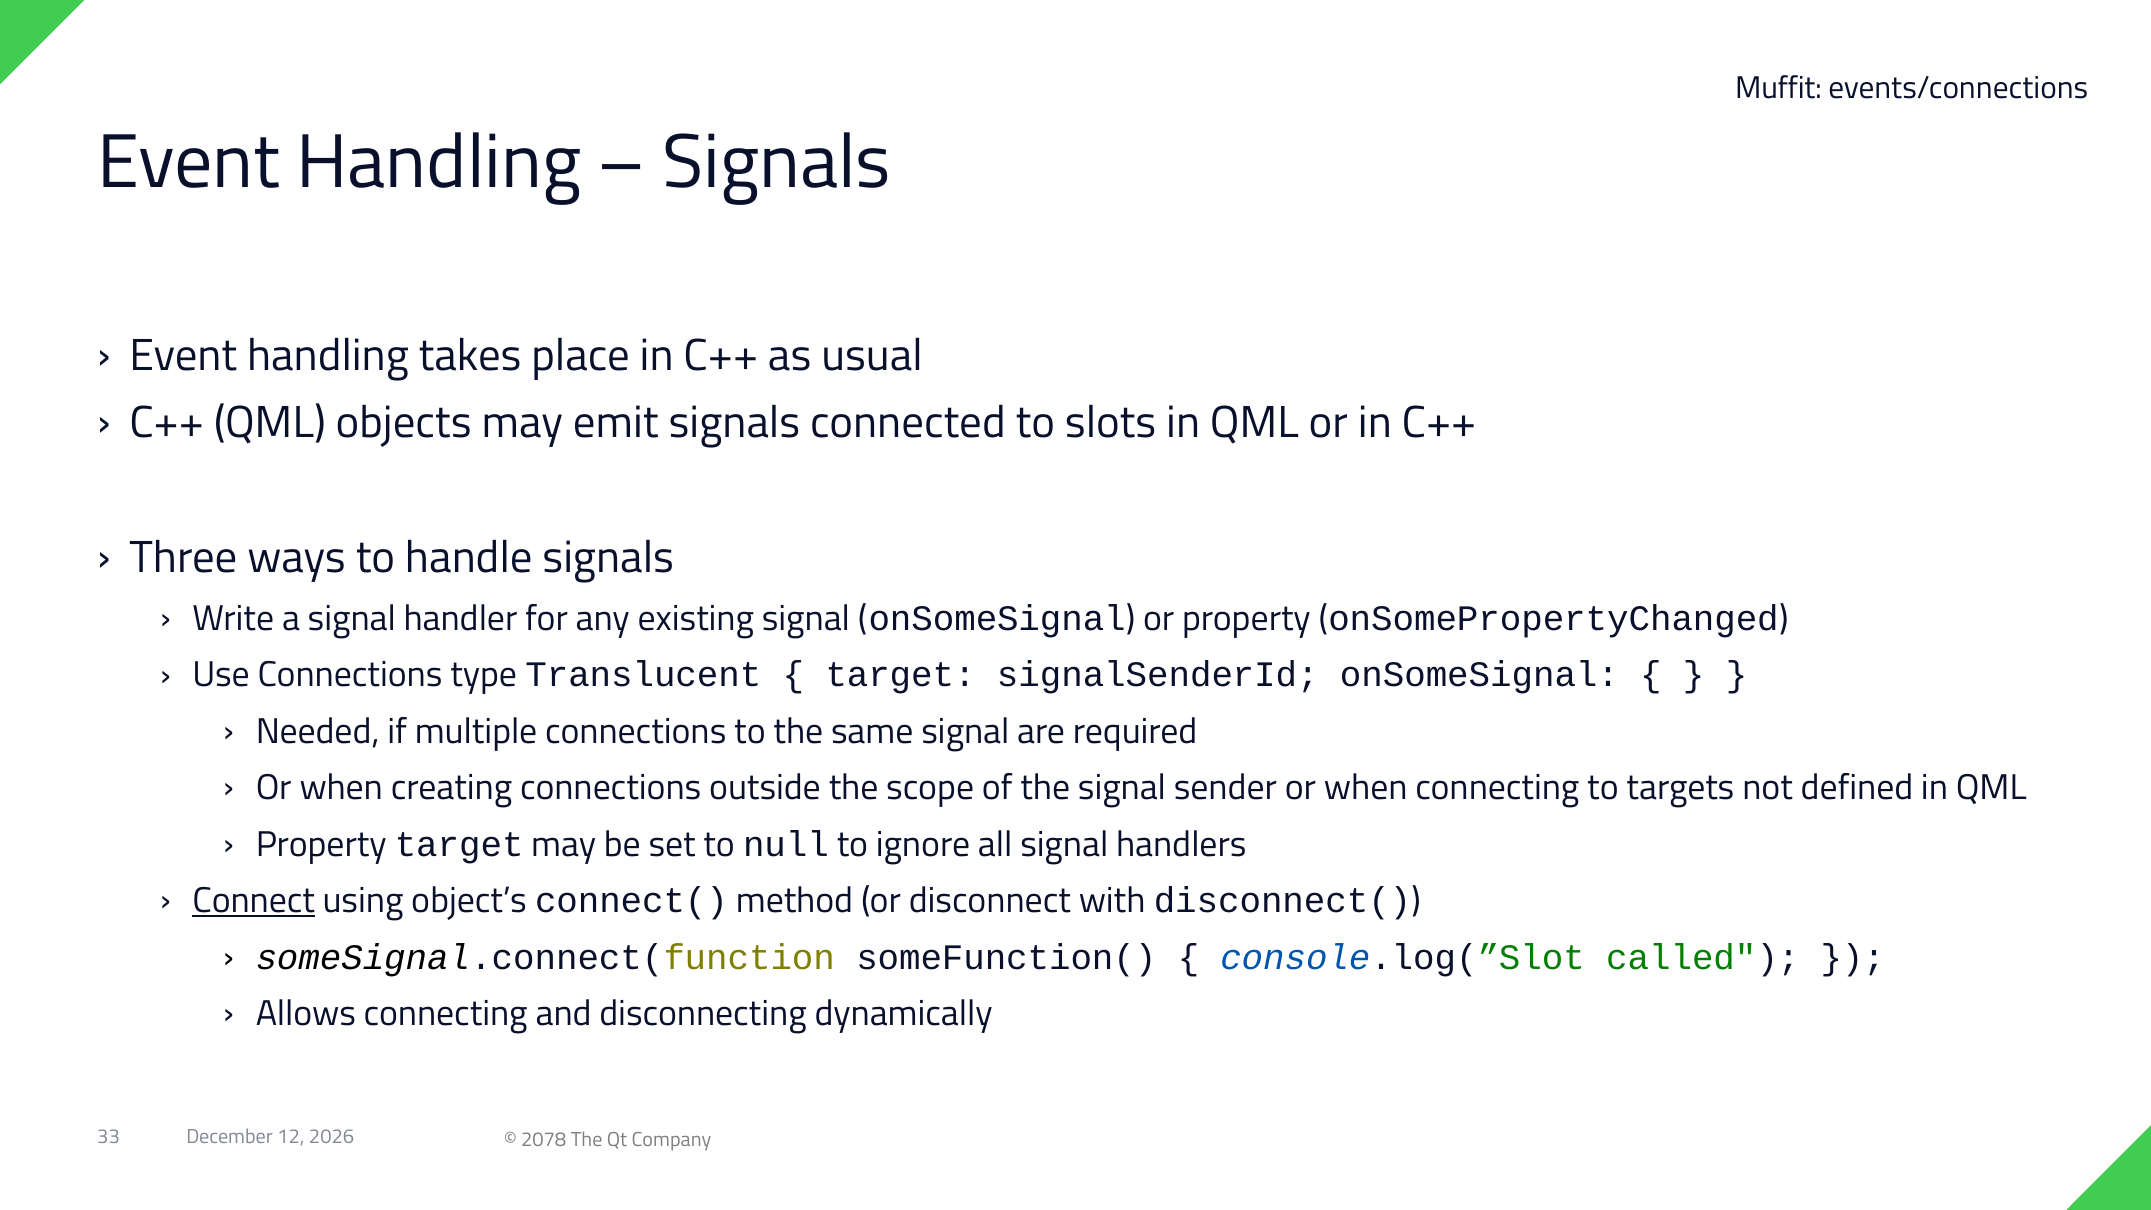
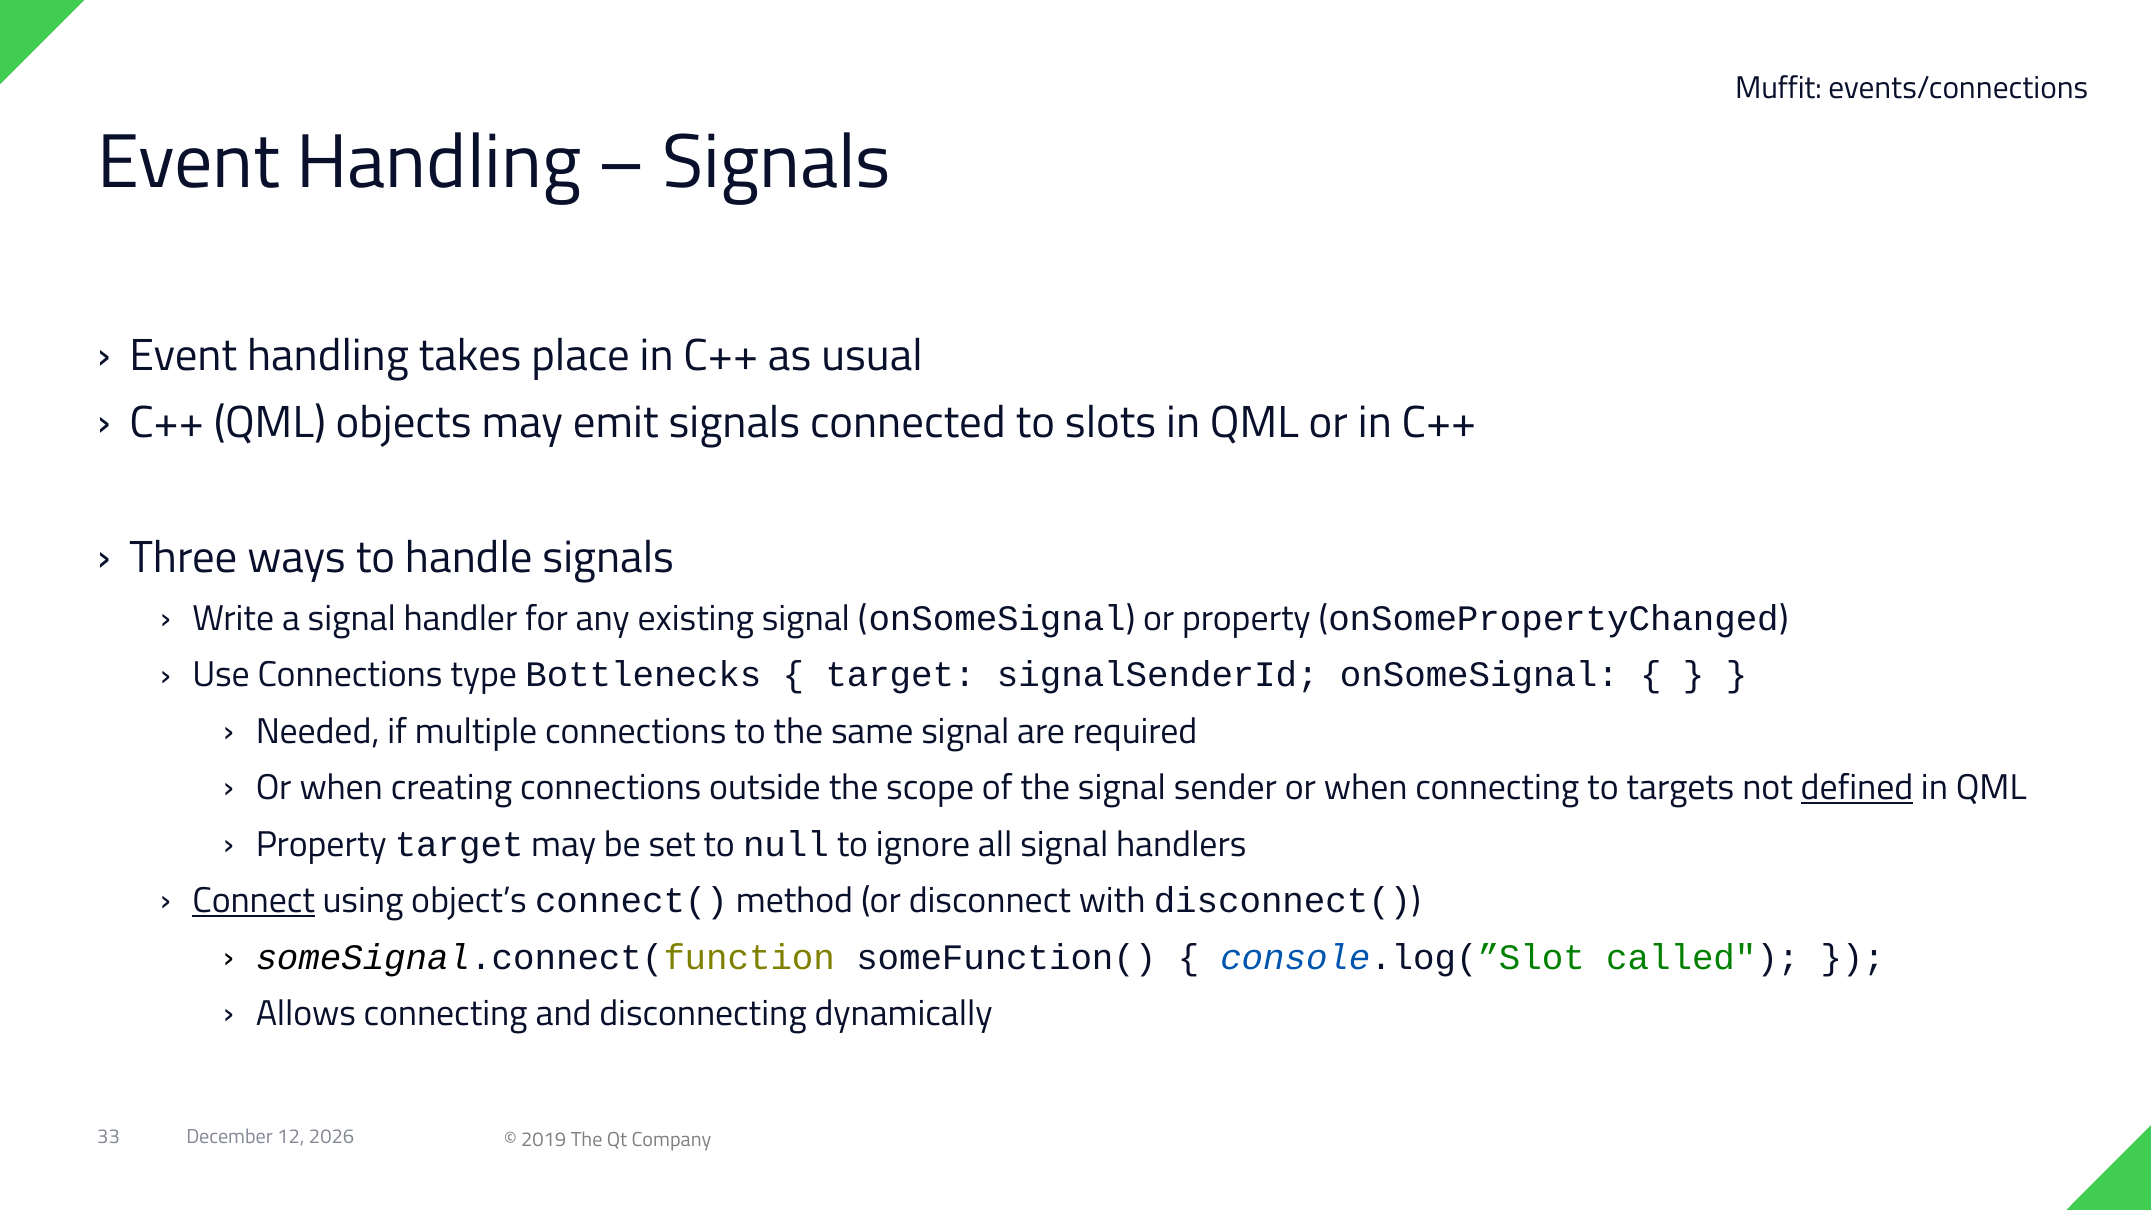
Translucent: Translucent -> Bottlenecks
defined underline: none -> present
2078: 2078 -> 2019
